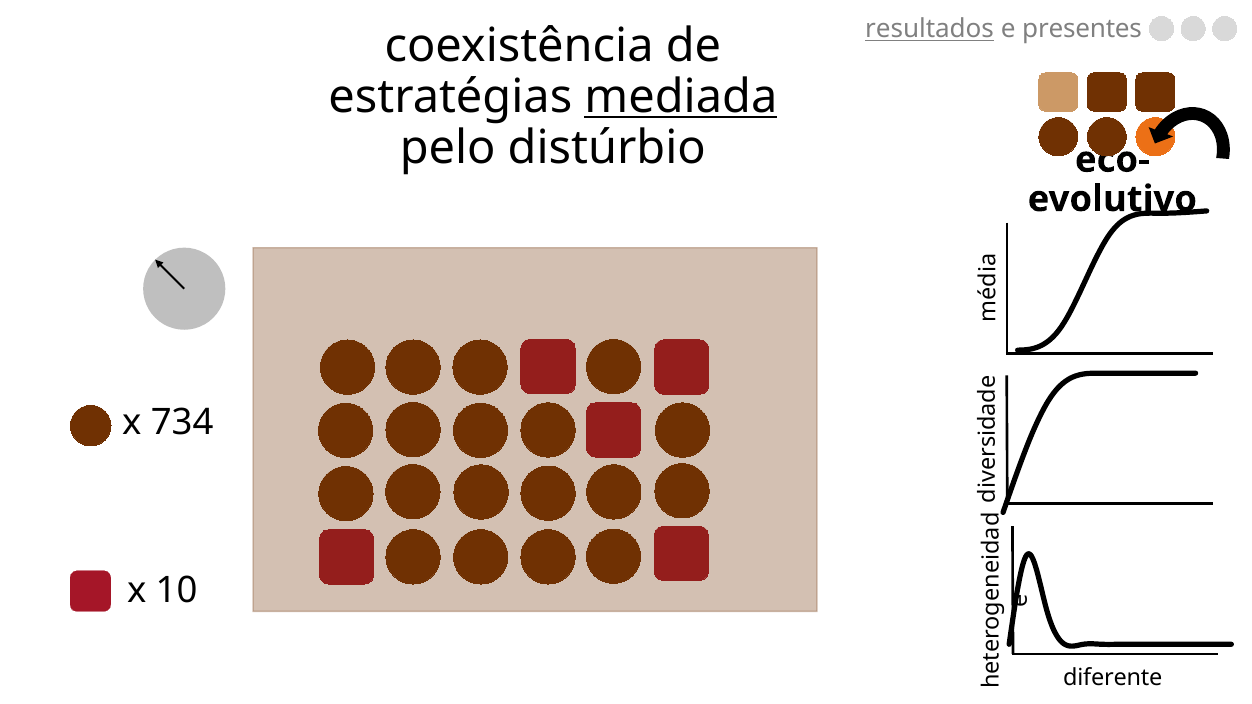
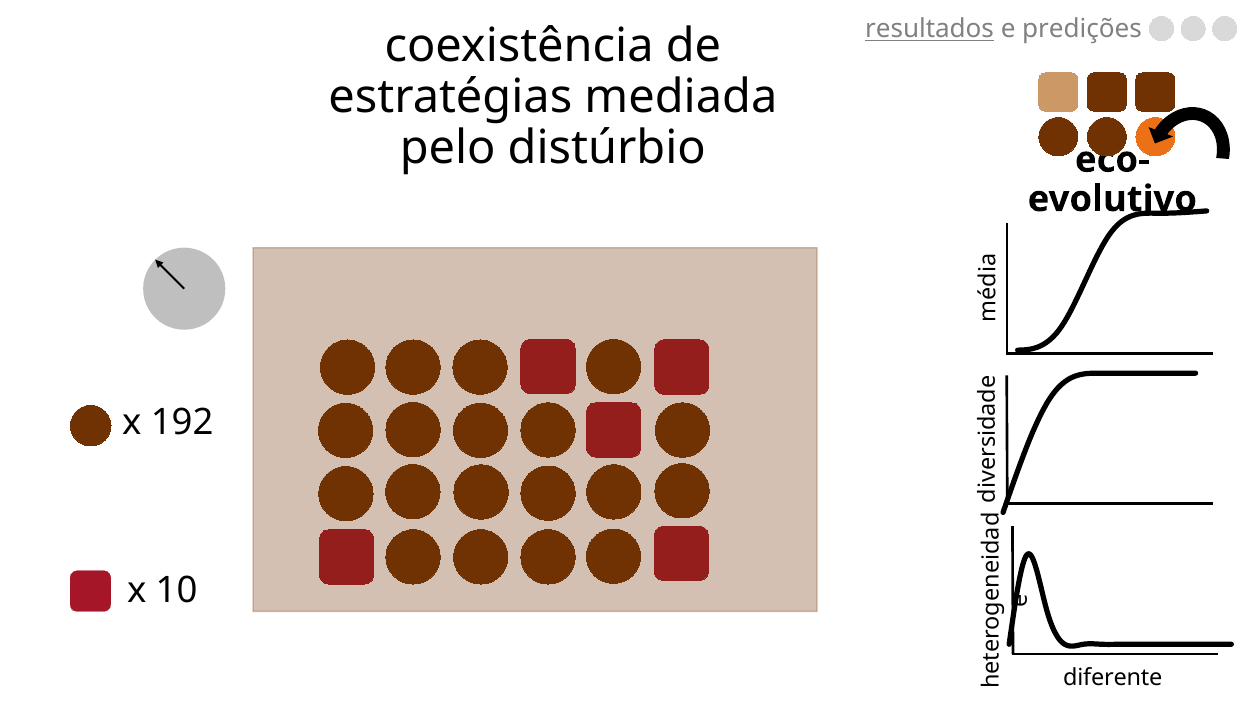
presentes: presentes -> predições
mediada underline: present -> none
734: 734 -> 192
